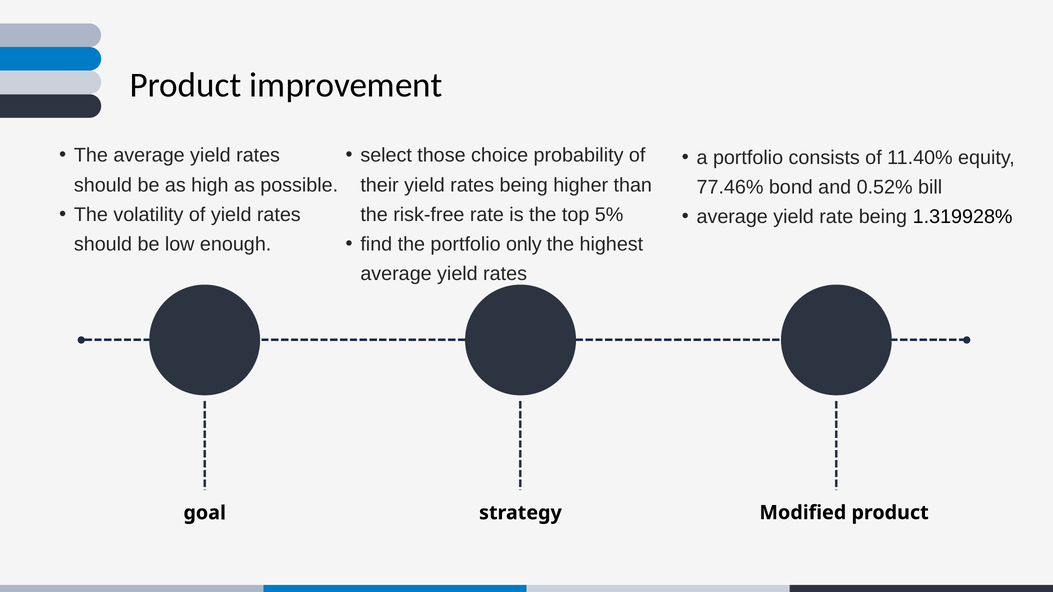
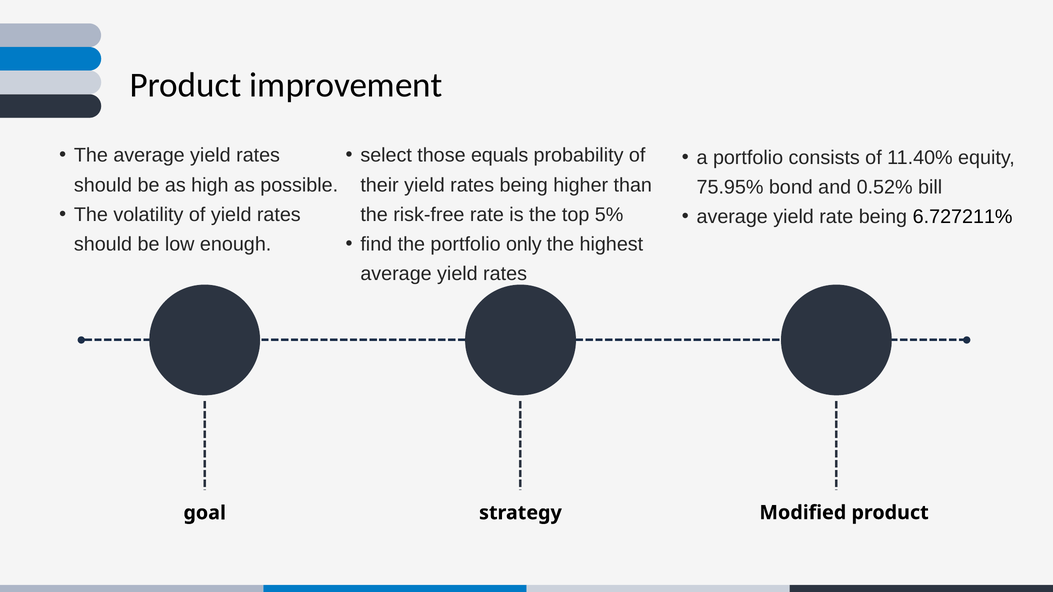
choice: choice -> equals
77.46%: 77.46% -> 75.95%
1.319928%: 1.319928% -> 6.727211%
